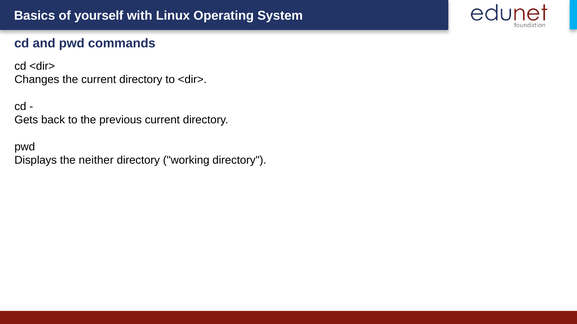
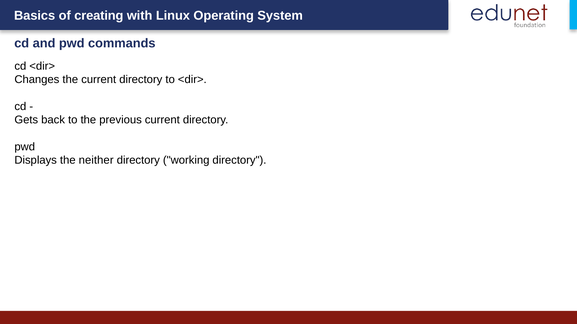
yourself: yourself -> creating
